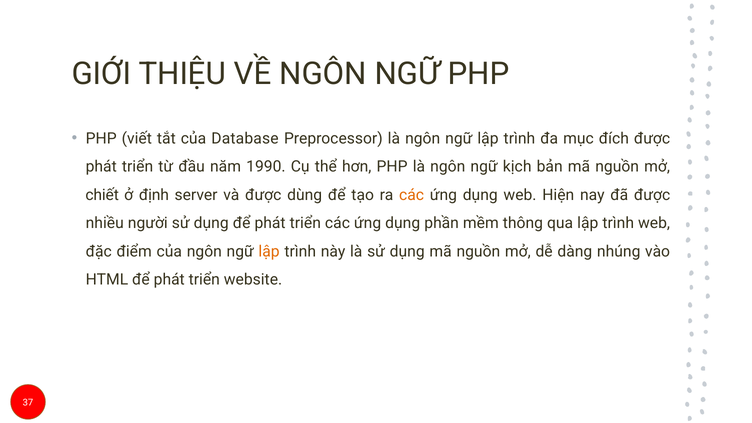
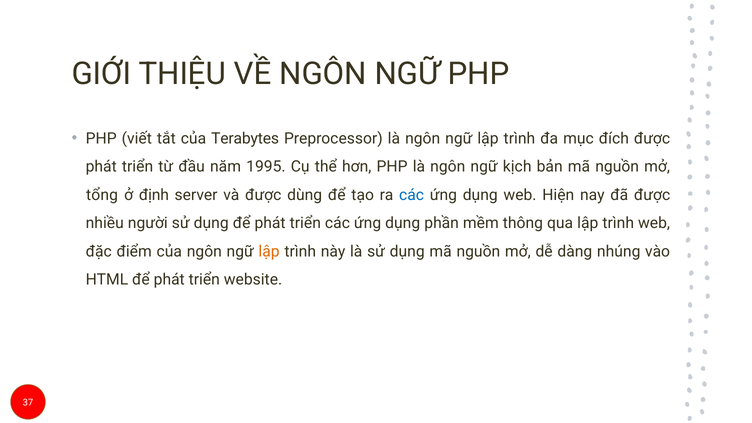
Database: Database -> Terabytes
1990: 1990 -> 1995
chiết: chiết -> tổng
các at (412, 195) colour: orange -> blue
